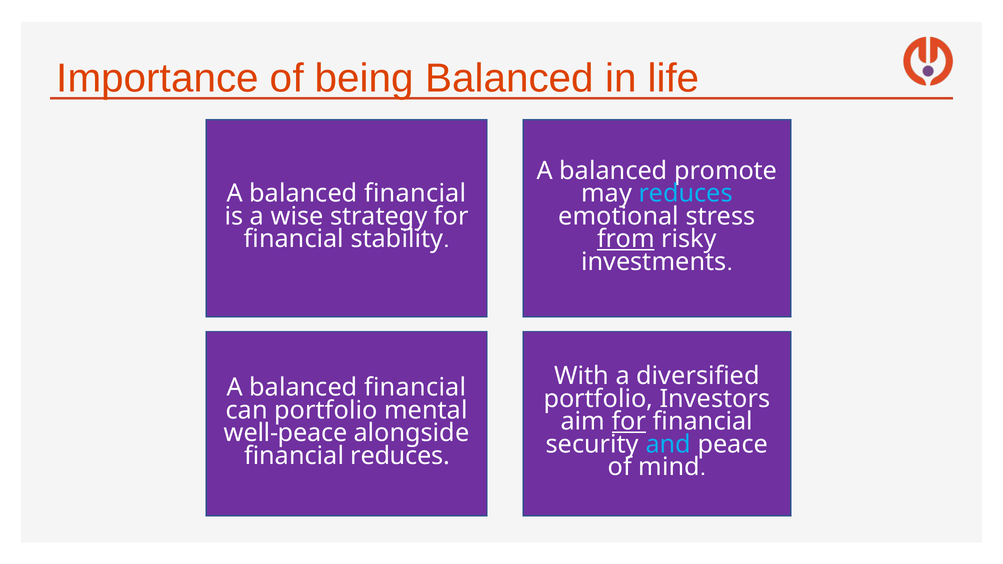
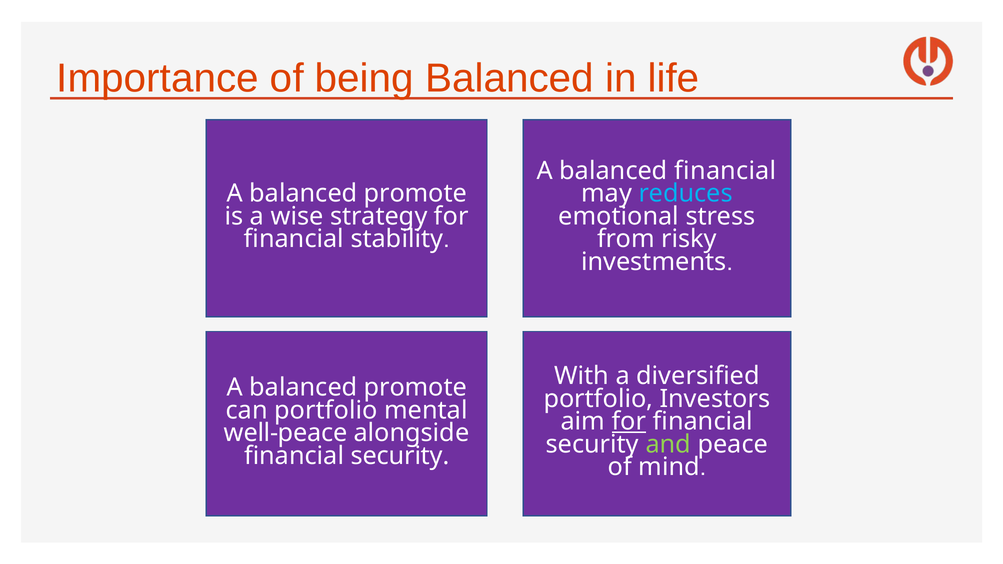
balanced promote: promote -> financial
financial at (415, 194): financial -> promote
from underline: present -> none
financial at (415, 388): financial -> promote
and colour: light blue -> light green
reduces at (400, 456): reduces -> security
